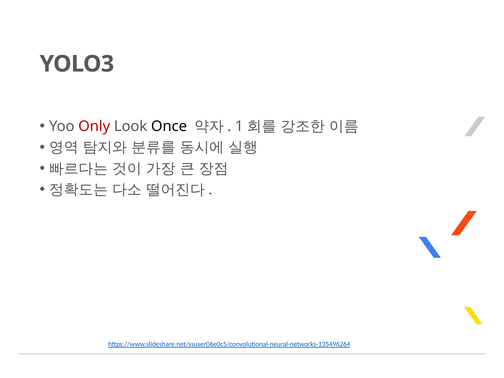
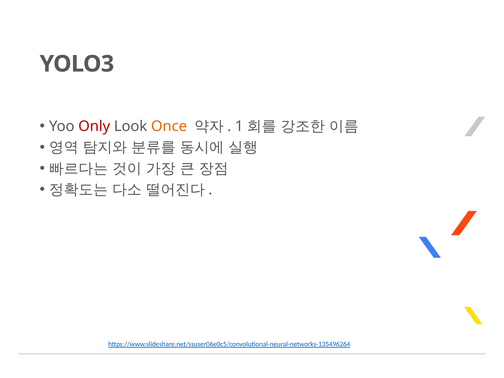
Once colour: black -> orange
